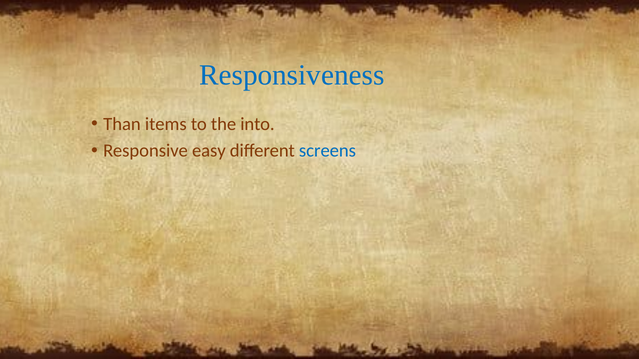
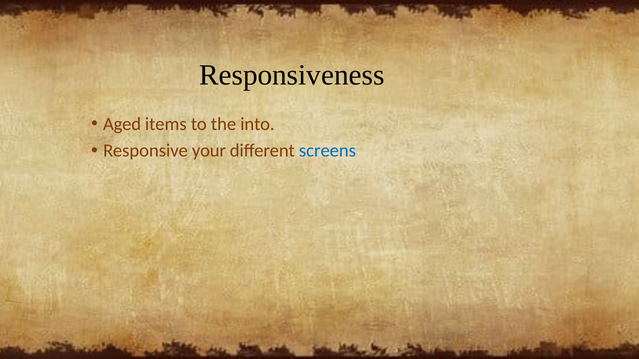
Responsiveness colour: blue -> black
Than: Than -> Aged
easy: easy -> your
